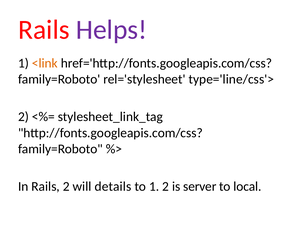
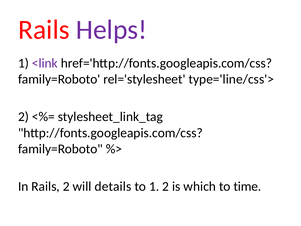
<link colour: orange -> purple
server: server -> which
local: local -> time
